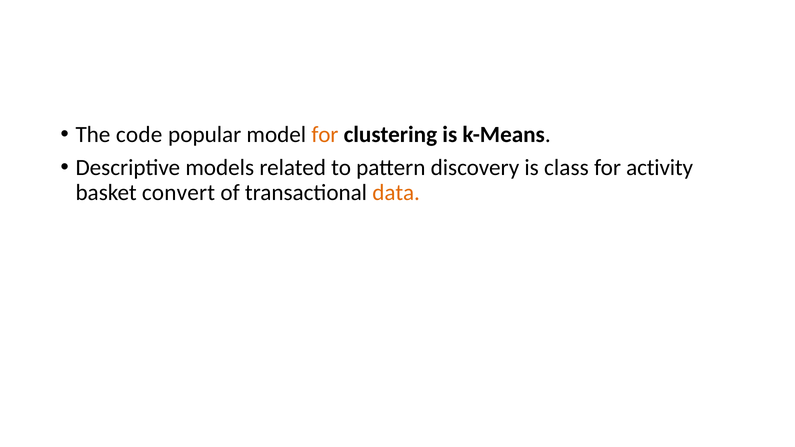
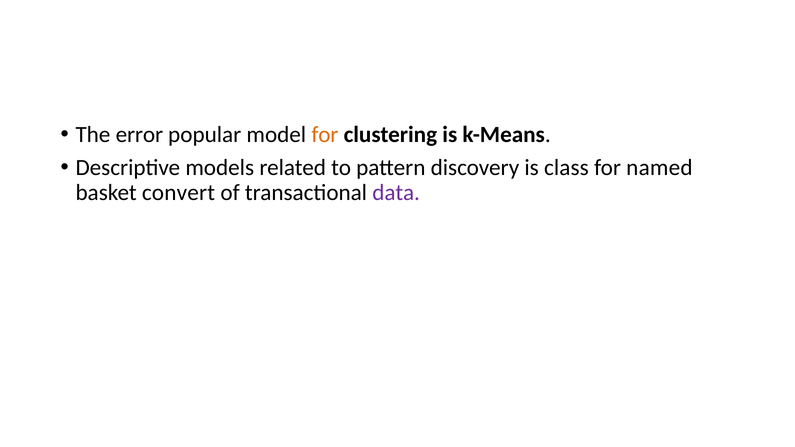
code: code -> error
activity: activity -> named
data colour: orange -> purple
